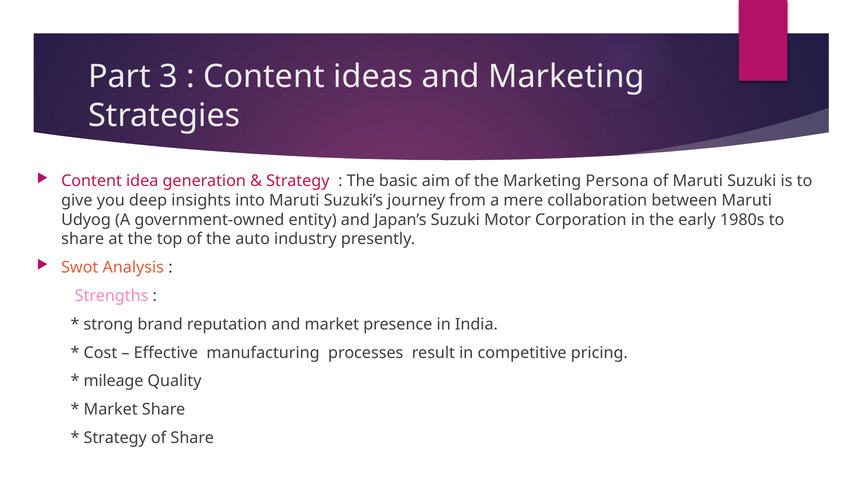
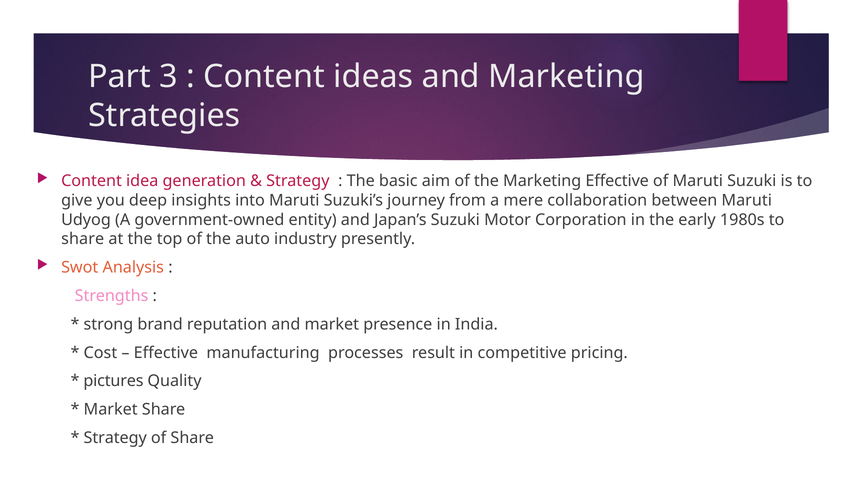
Marketing Persona: Persona -> Effective
mileage: mileage -> pictures
